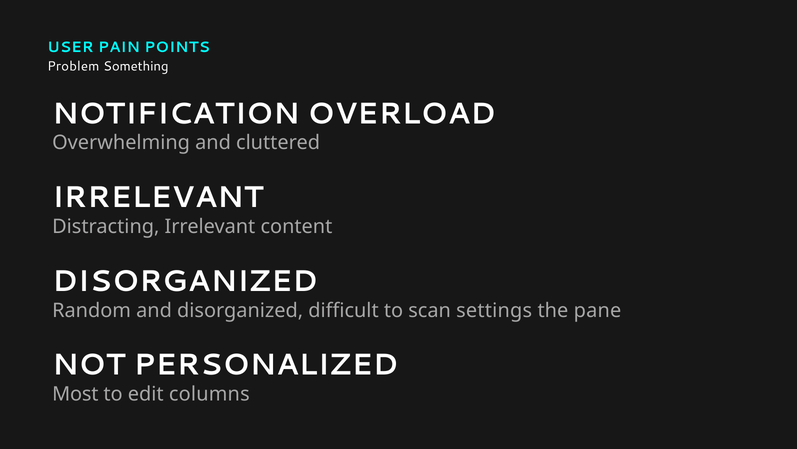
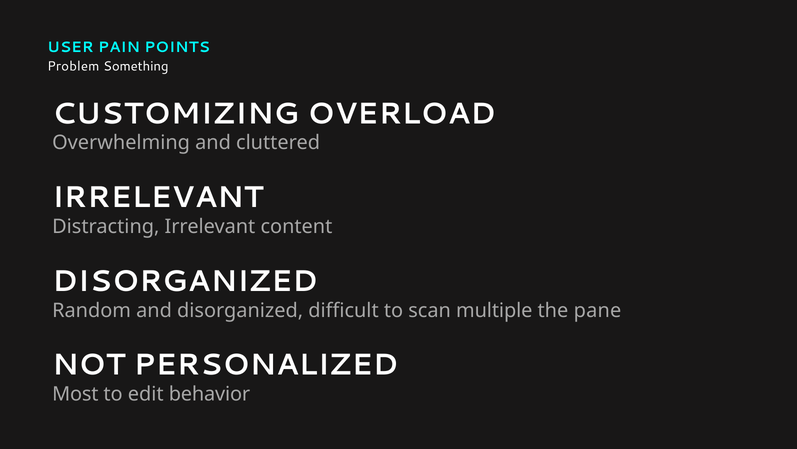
NOTIFICATION: NOTIFICATION -> CUSTOMIZING
settings: settings -> multiple
columns: columns -> behavior
